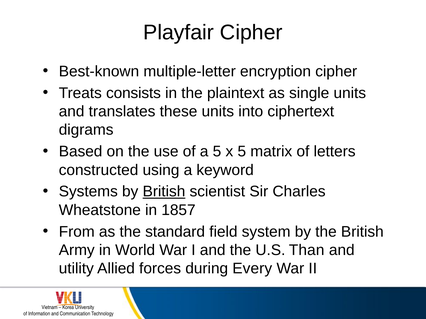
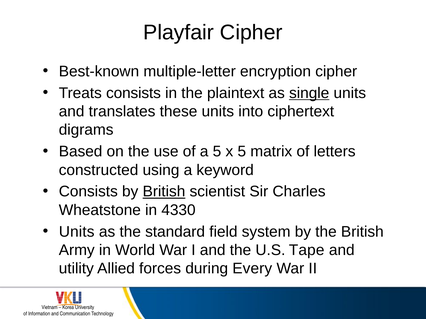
single underline: none -> present
Systems at (88, 192): Systems -> Consists
1857: 1857 -> 4330
From at (77, 232): From -> Units
Than: Than -> Tape
